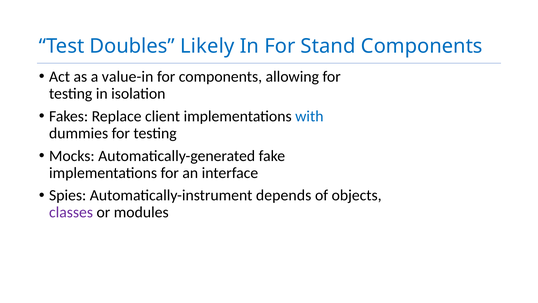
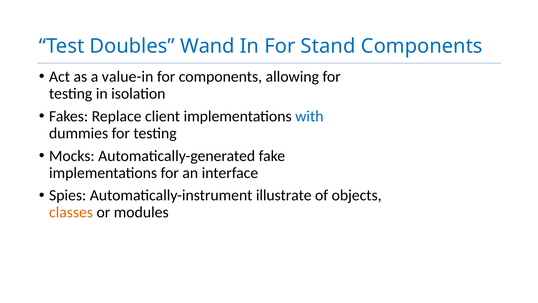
Likely: Likely -> Wand
depends: depends -> illustrate
classes colour: purple -> orange
